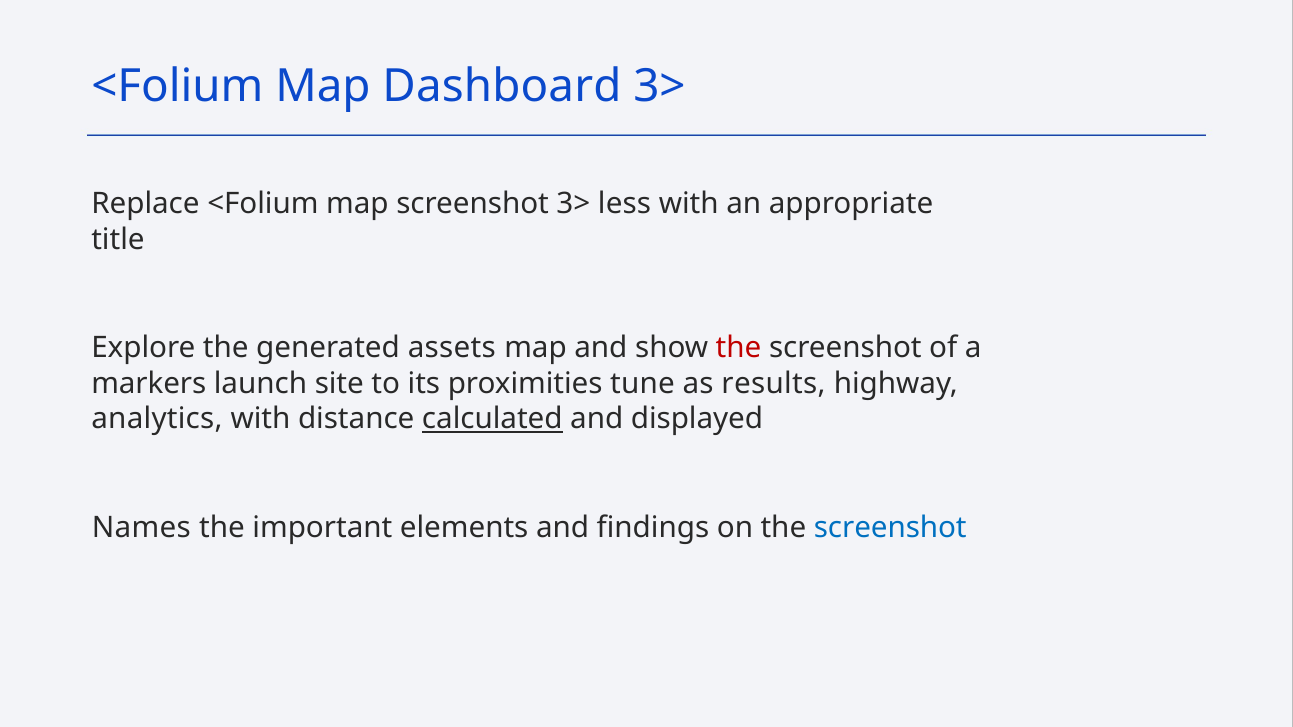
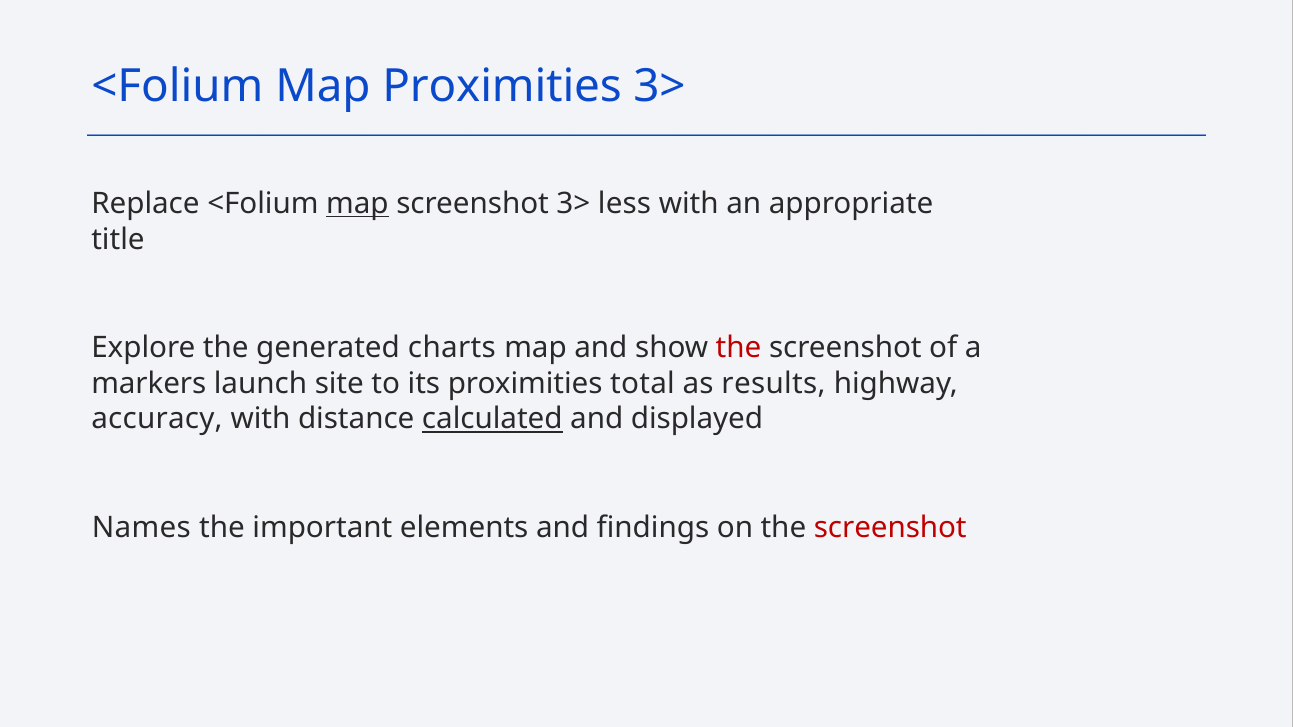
Map Dashboard: Dashboard -> Proximities
map at (357, 204) underline: none -> present
assets: assets -> charts
tune: tune -> total
analytics: analytics -> accuracy
screenshot at (890, 528) colour: blue -> red
